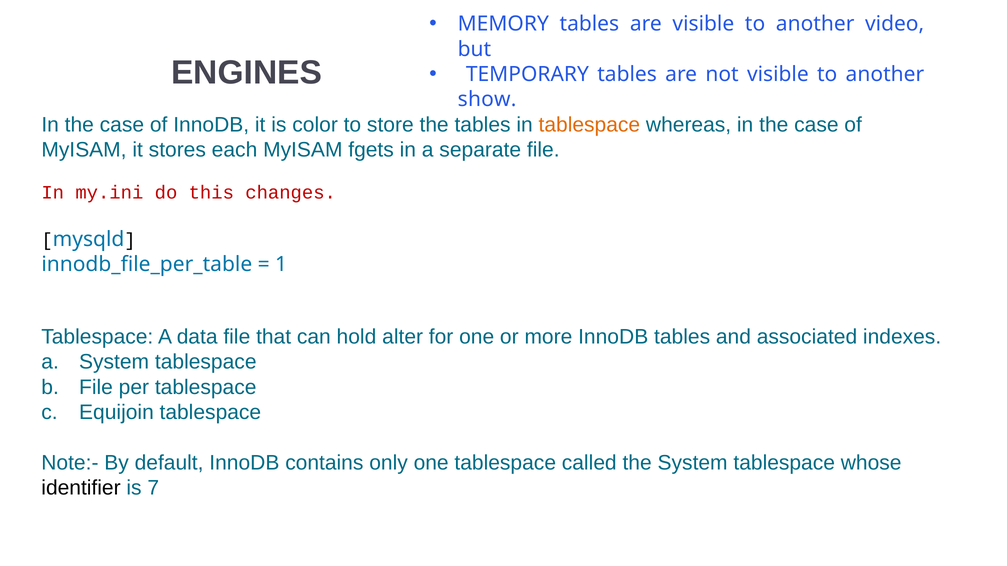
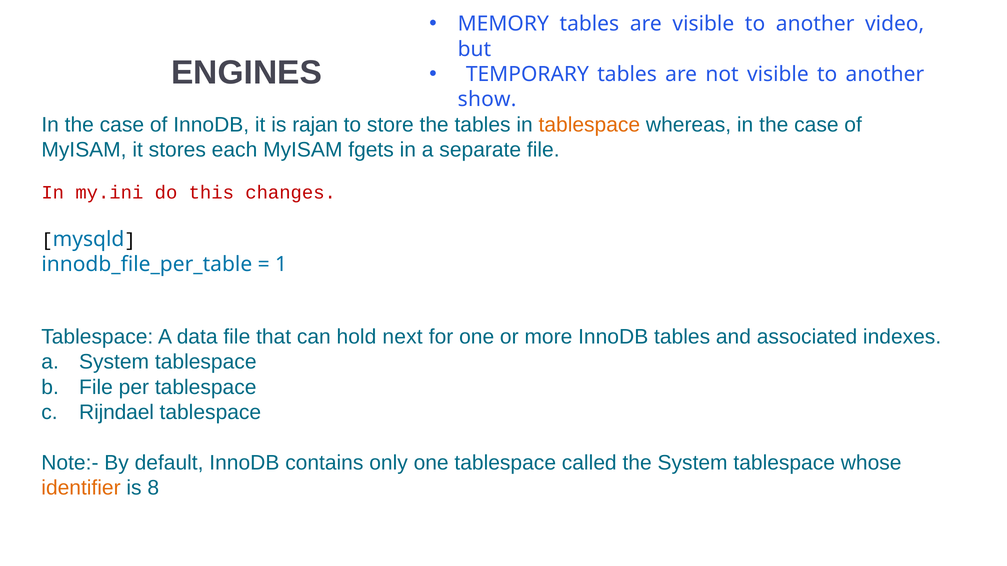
color: color -> rajan
alter: alter -> next
Equijoin: Equijoin -> Rijndael
identifier colour: black -> orange
7: 7 -> 8
